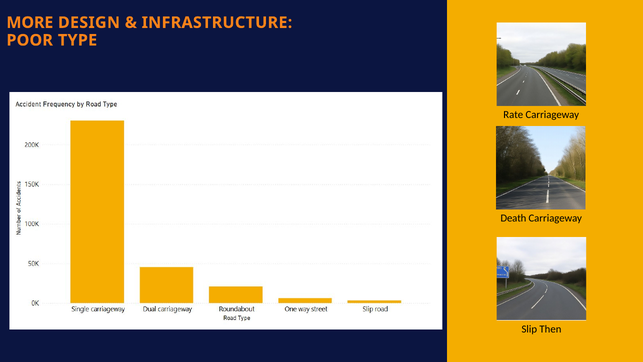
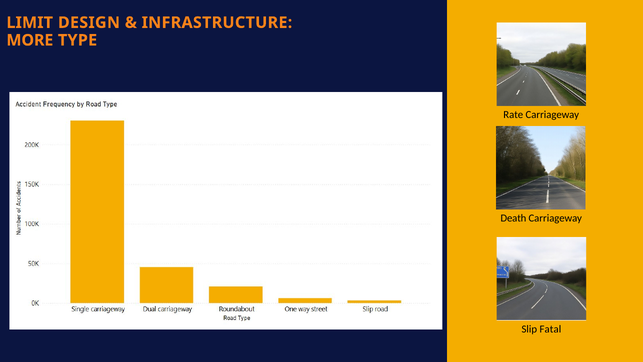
MORE: MORE -> LIMIT
POOR: POOR -> MORE
Then: Then -> Fatal
